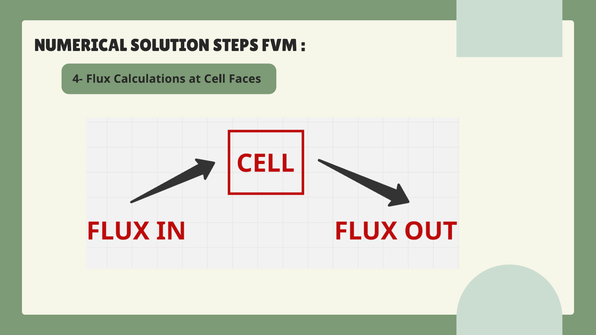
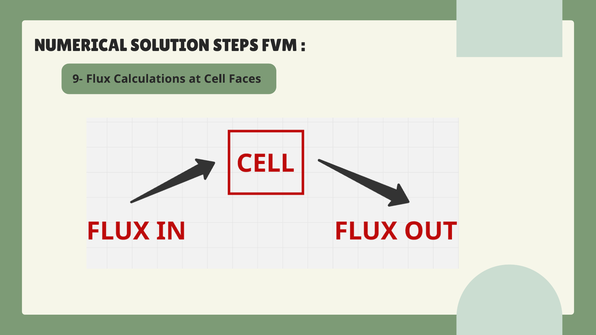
4-: 4- -> 9-
